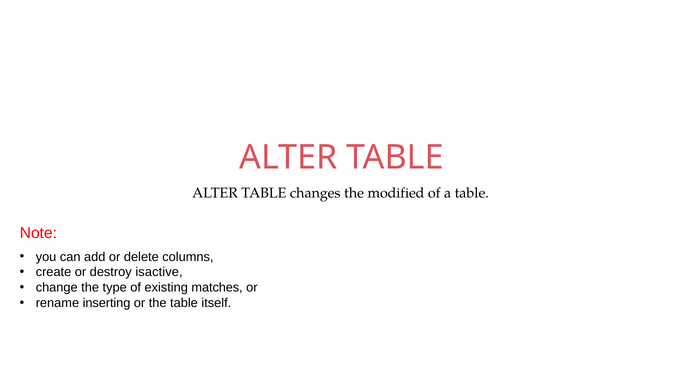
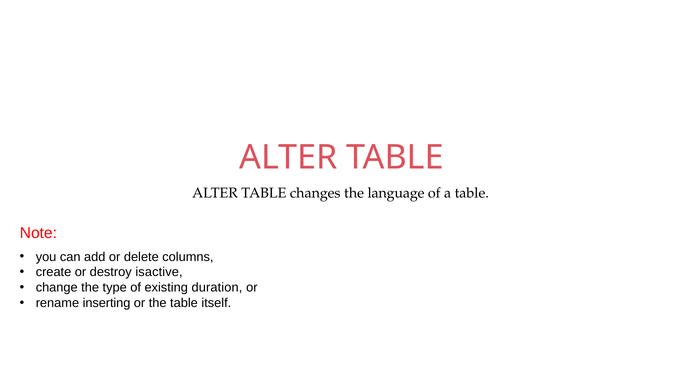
modified: modified -> language
matches: matches -> duration
